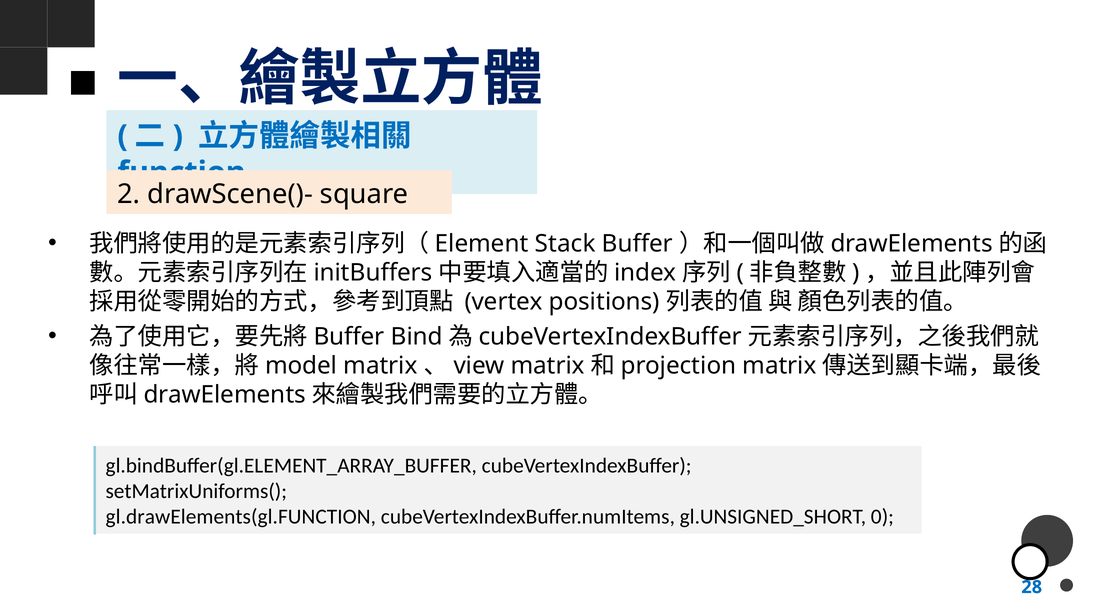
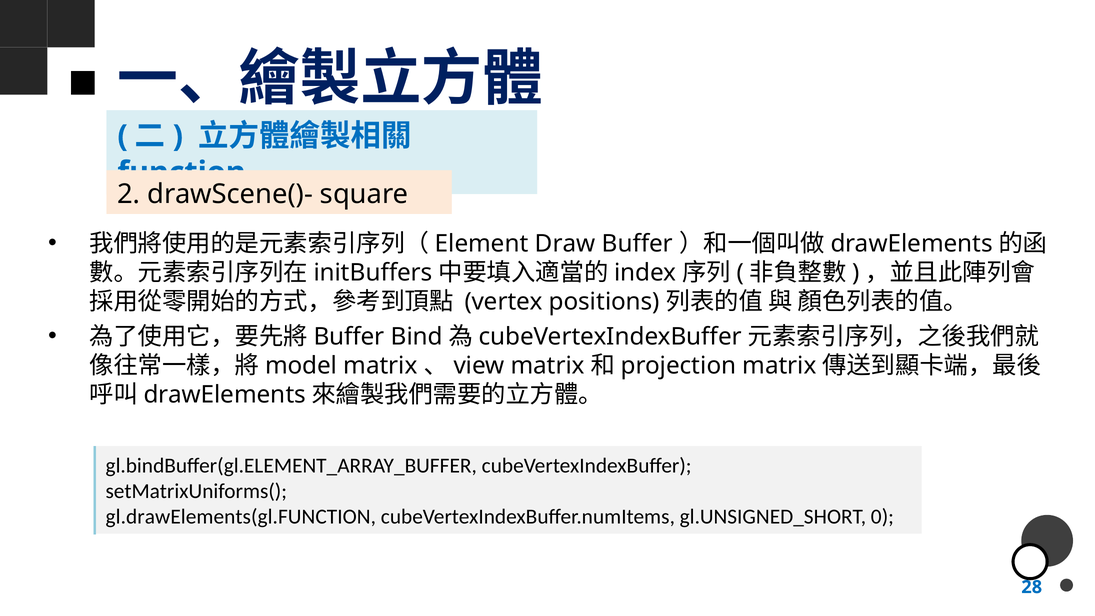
Stack: Stack -> Draw
